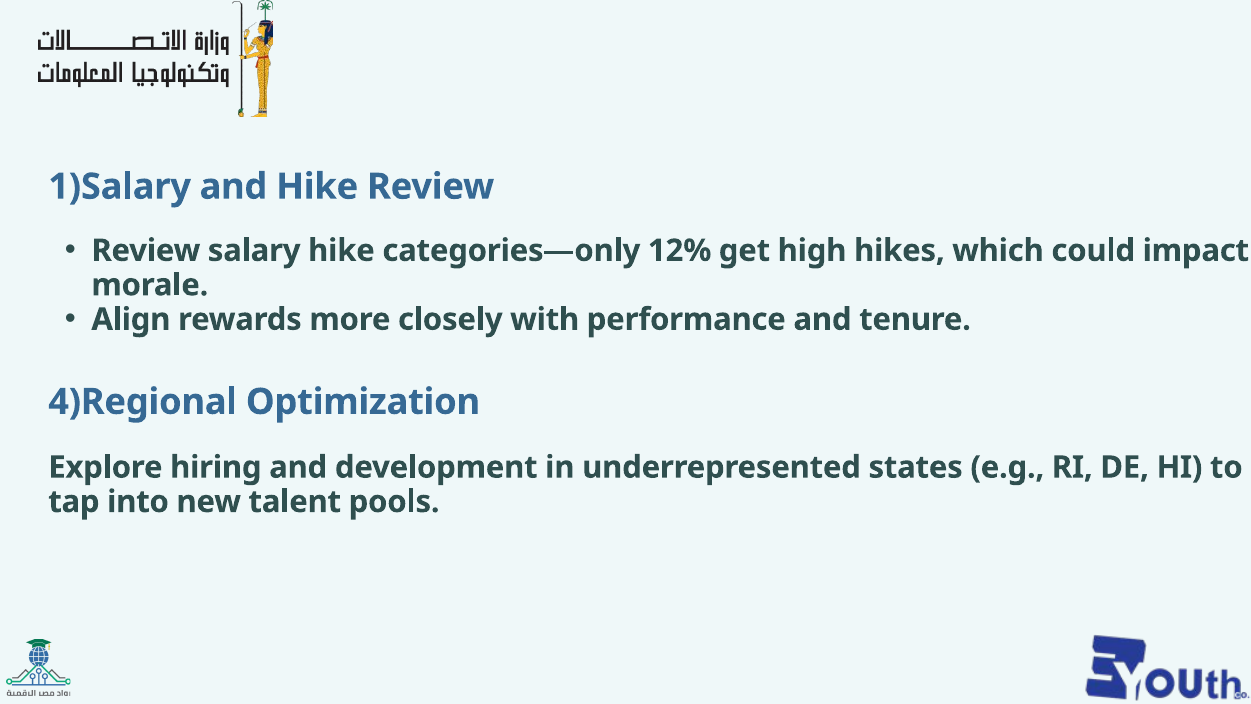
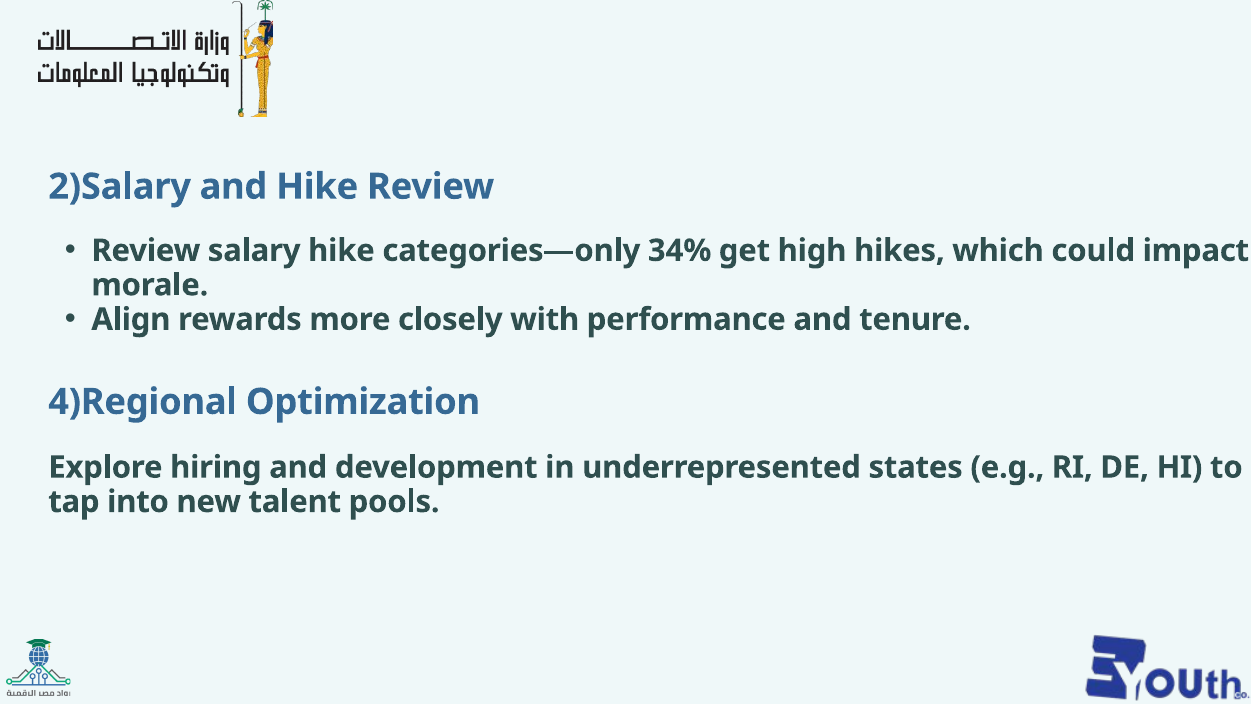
1)Salary: 1)Salary -> 2)Salary
12%: 12% -> 34%
